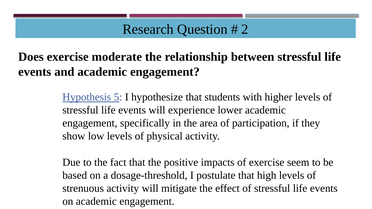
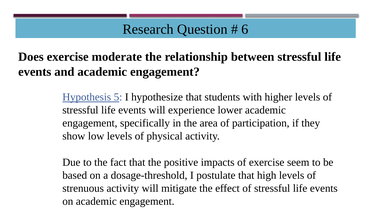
2: 2 -> 6
